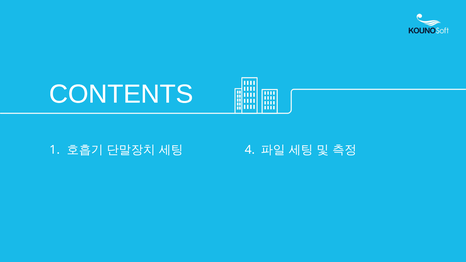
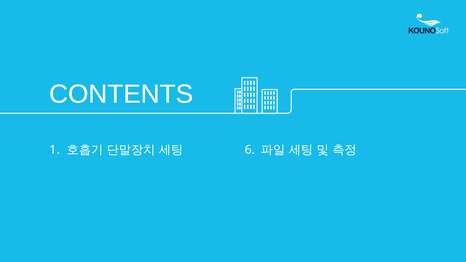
4: 4 -> 6
